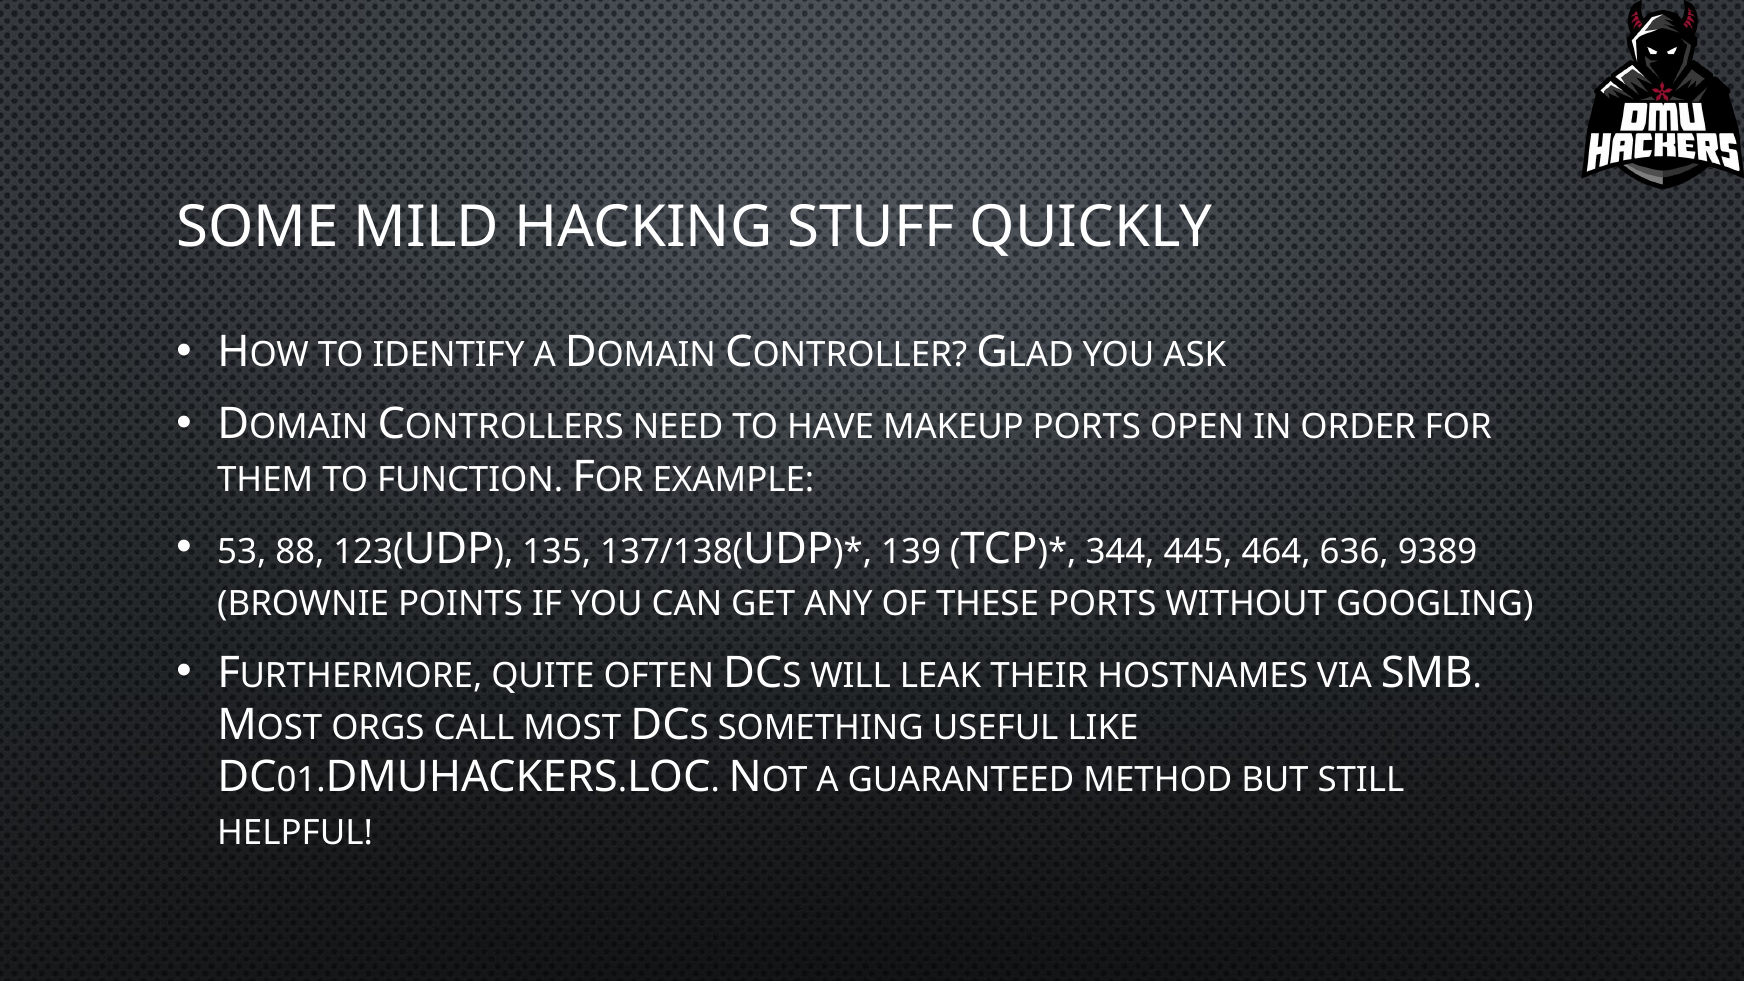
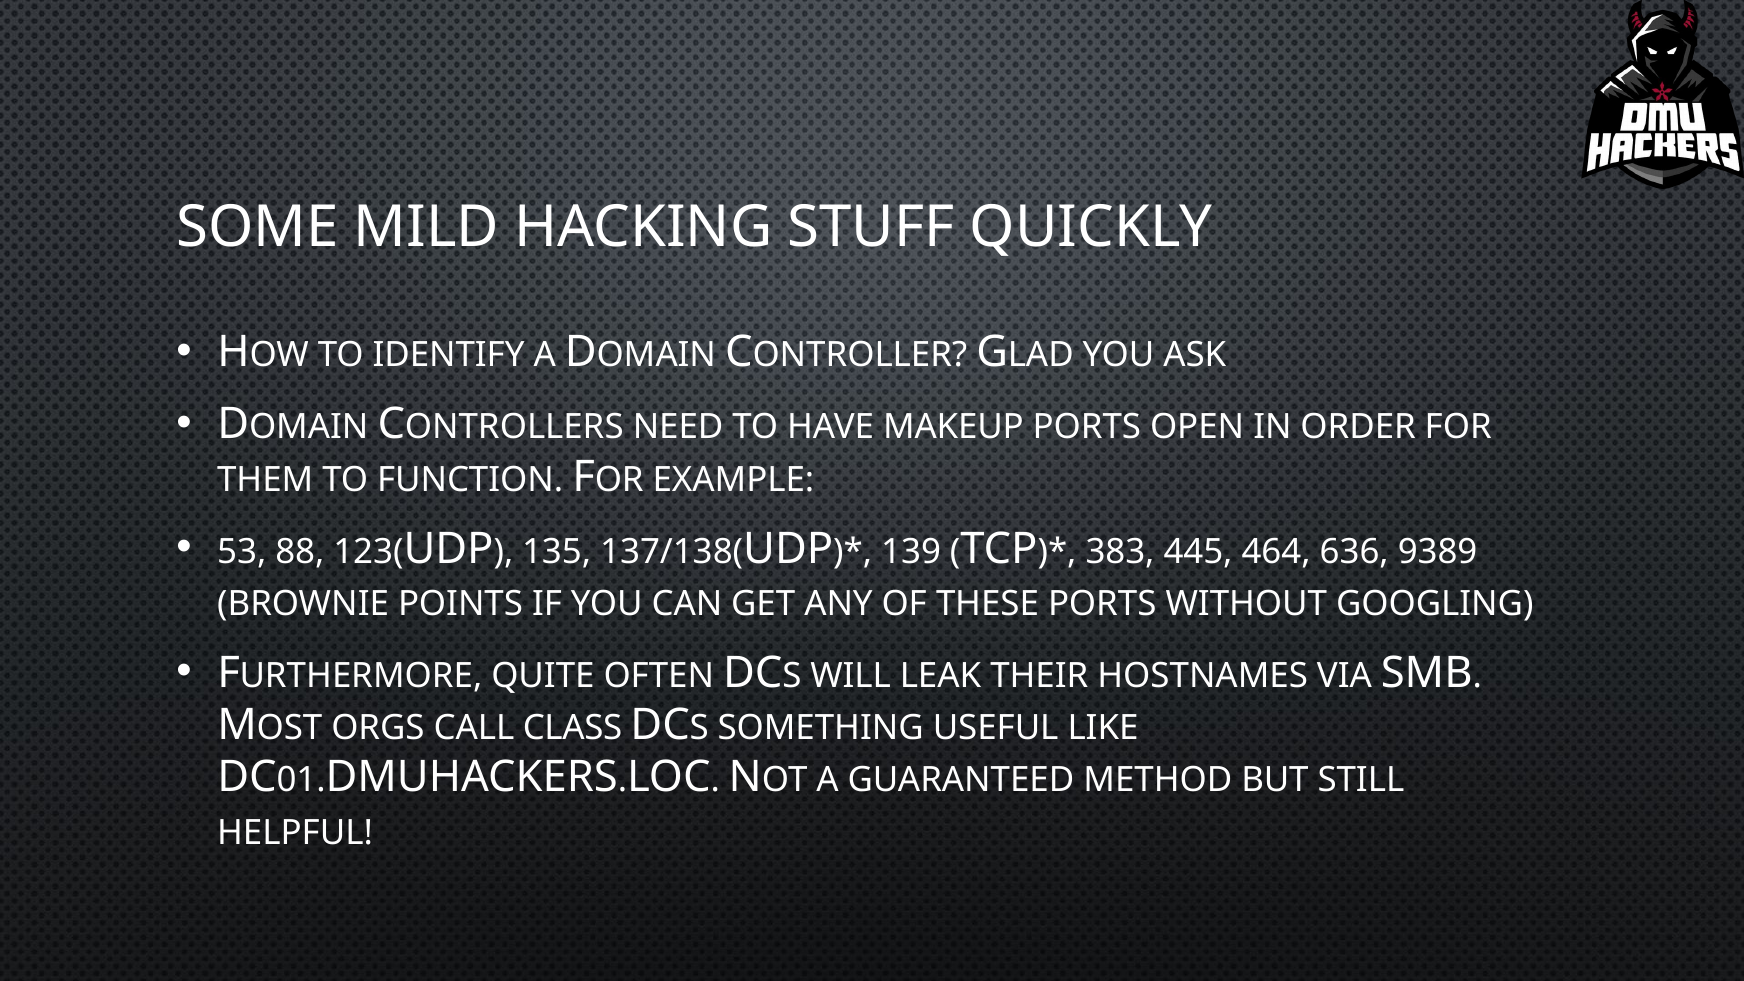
344: 344 -> 383
MOST: MOST -> CLASS
